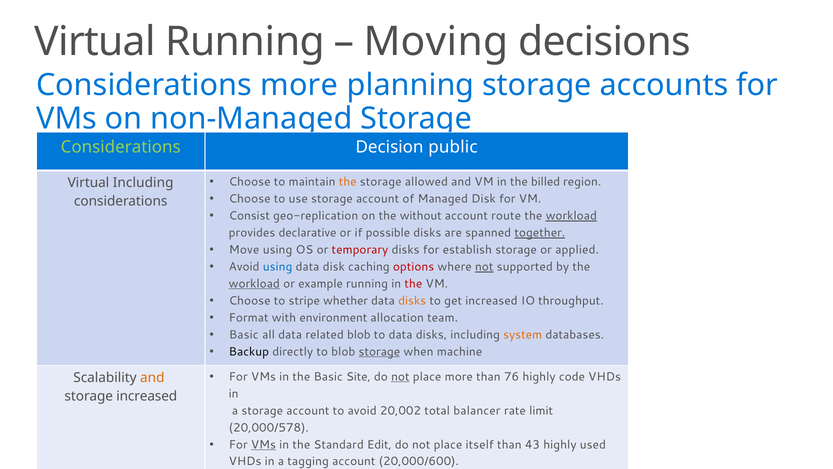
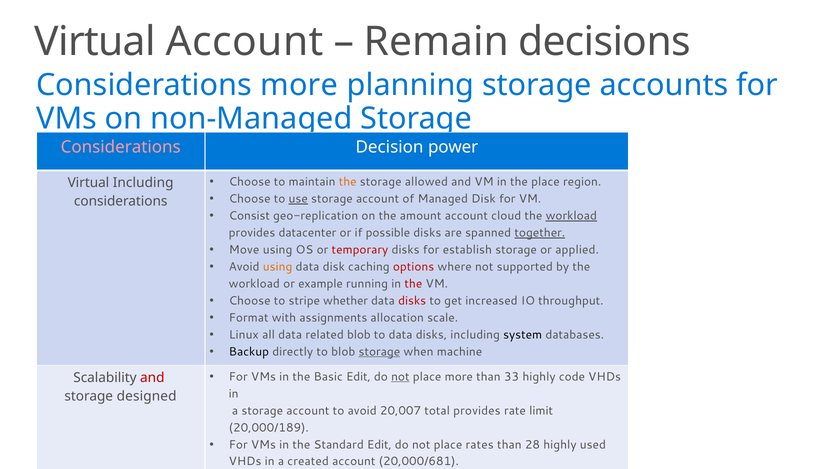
Virtual Running: Running -> Account
Moving: Moving -> Remain
Considerations at (121, 147) colour: light green -> pink
public: public -> power
the billed: billed -> place
use underline: none -> present
without: without -> amount
route: route -> cloud
declarative: declarative -> datacenter
using at (278, 267) colour: blue -> orange
not at (484, 267) underline: present -> none
workload at (254, 283) underline: present -> none
disks at (412, 300) colour: orange -> red
environment: environment -> assignments
team: team -> scale
Basic at (244, 334): Basic -> Linux
system colour: orange -> black
Basic Site: Site -> Edit
76: 76 -> 33
and at (152, 377) colour: orange -> red
storage increased: increased -> designed
20,002: 20,002 -> 20,007
total balancer: balancer -> provides
20,000/578: 20,000/578 -> 20,000/189
VMs at (263, 444) underline: present -> none
itself: itself -> rates
43: 43 -> 28
tagging: tagging -> created
20,000/600: 20,000/600 -> 20,000/681
